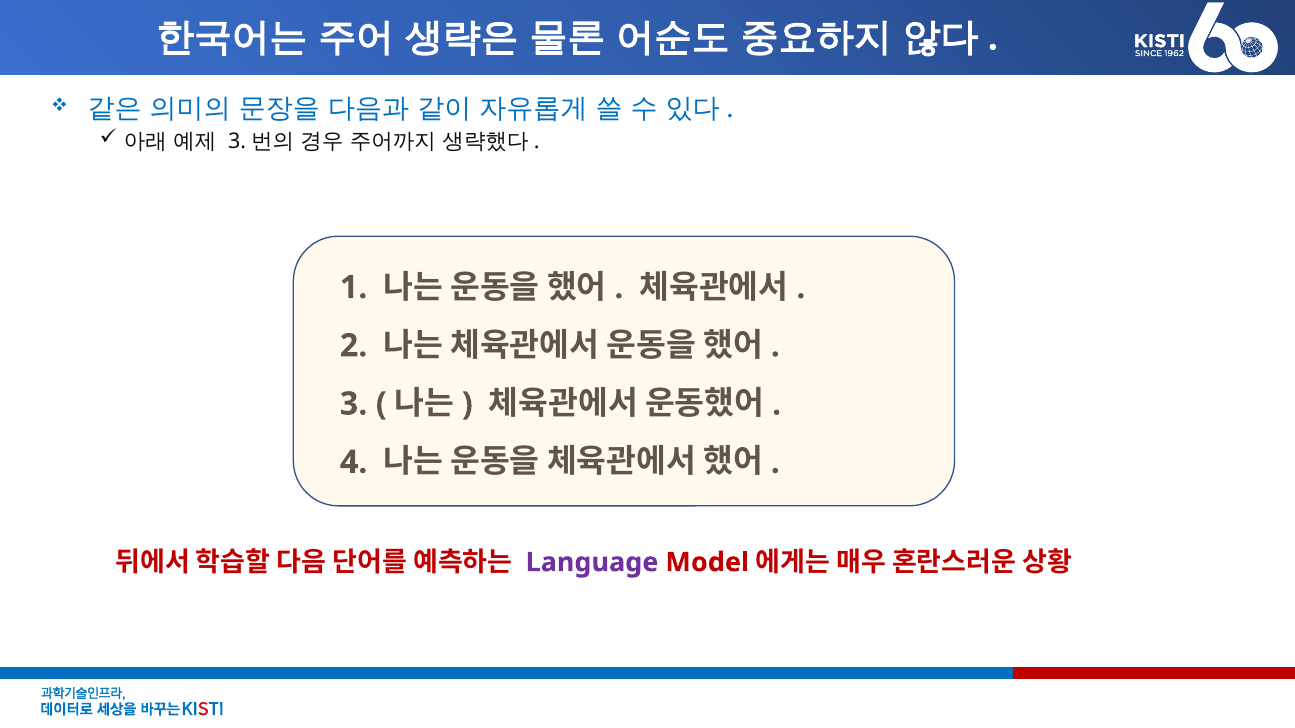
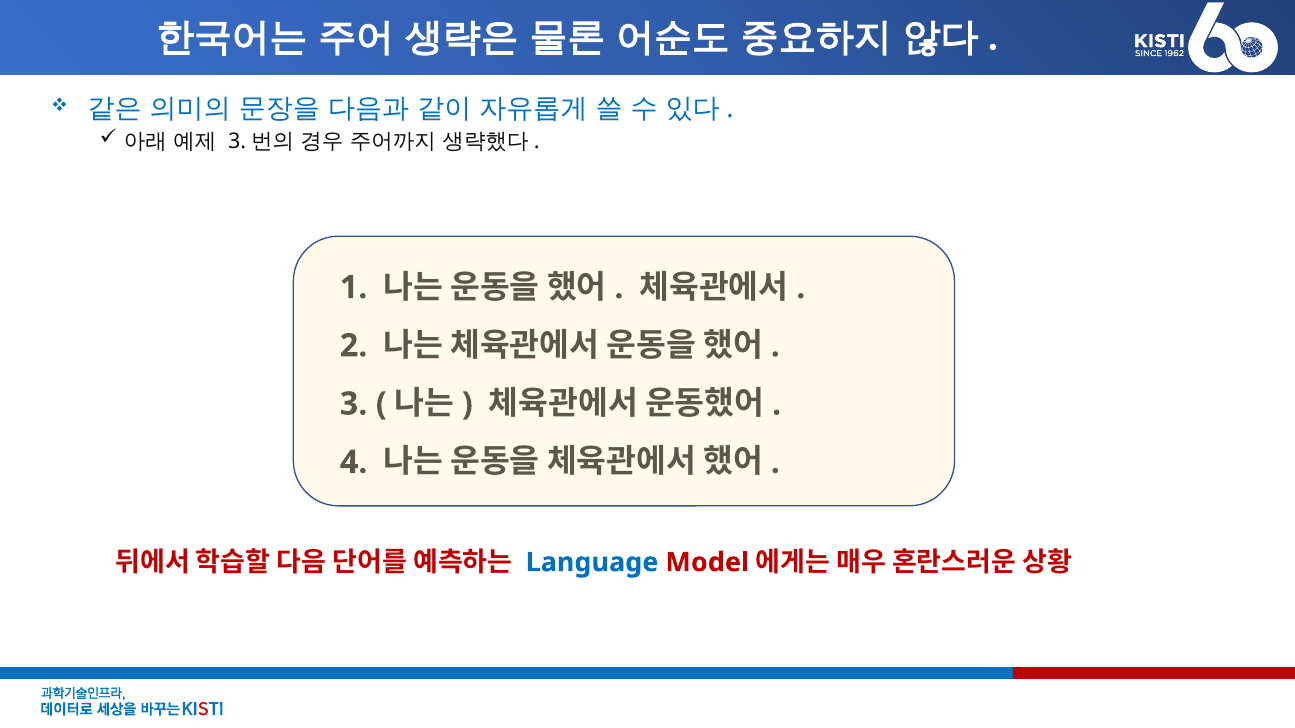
Language colour: purple -> blue
